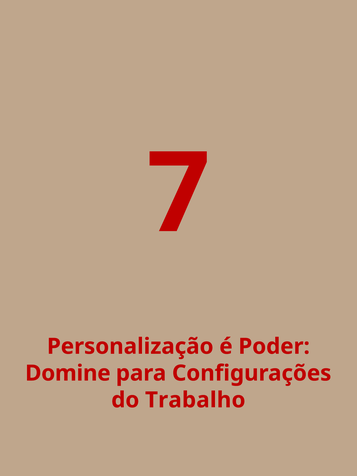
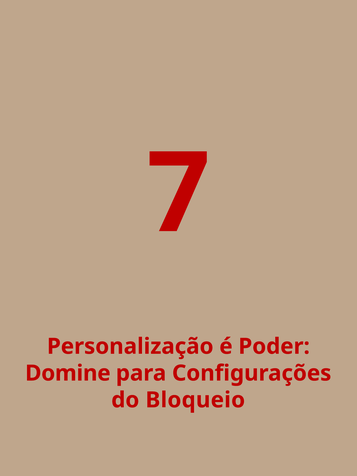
Trabalho: Trabalho -> Bloqueio
